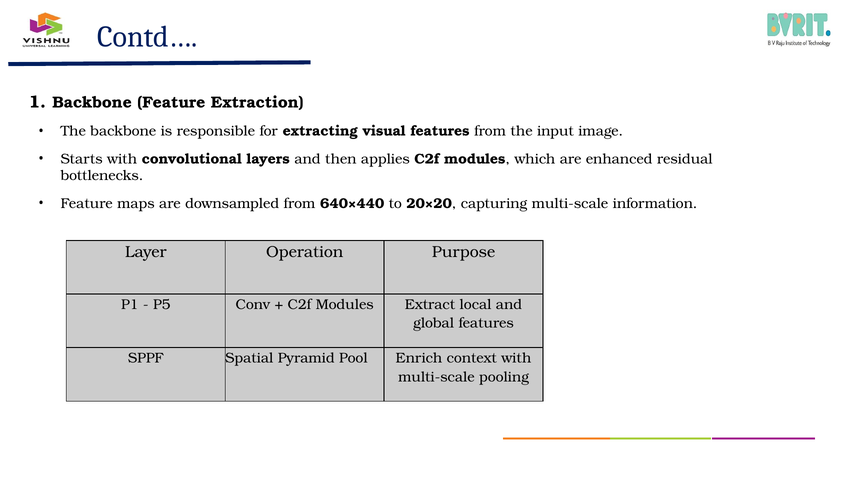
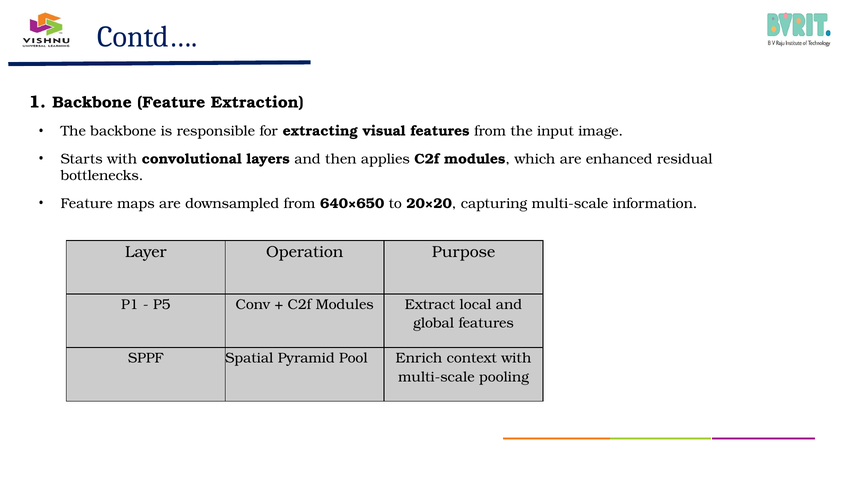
640×440: 640×440 -> 640×650
